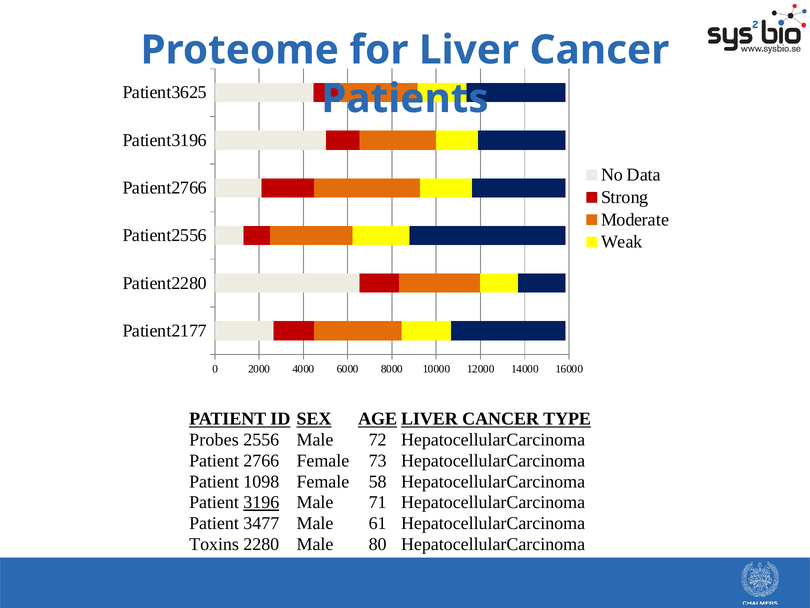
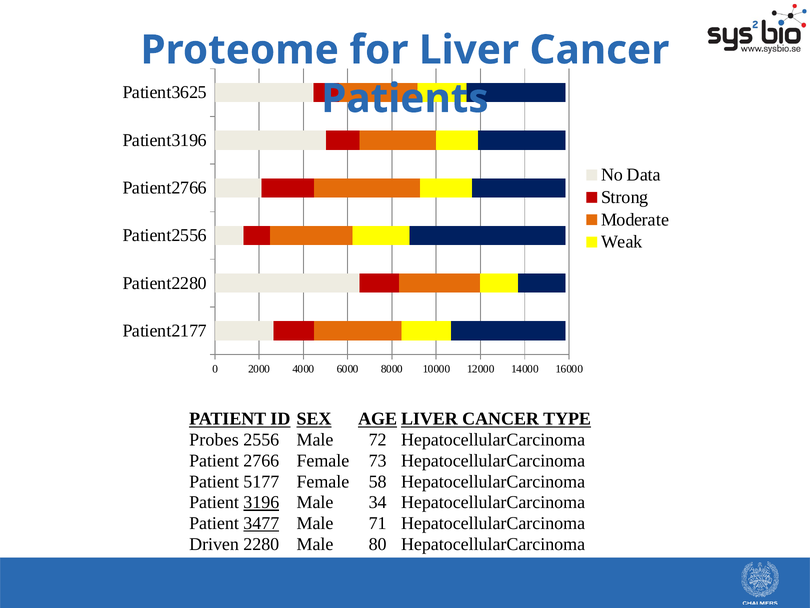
1098: 1098 -> 5177
71: 71 -> 34
3477 underline: none -> present
61: 61 -> 71
Toxins: Toxins -> Driven
